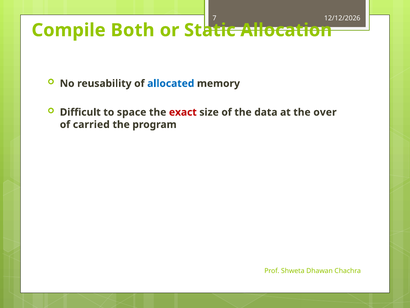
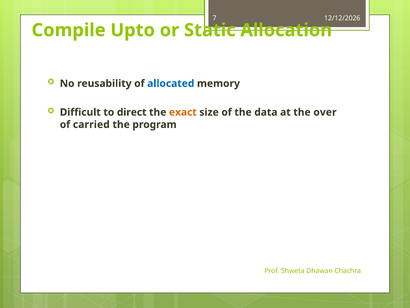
Both: Both -> Upto
space: space -> direct
exact colour: red -> orange
